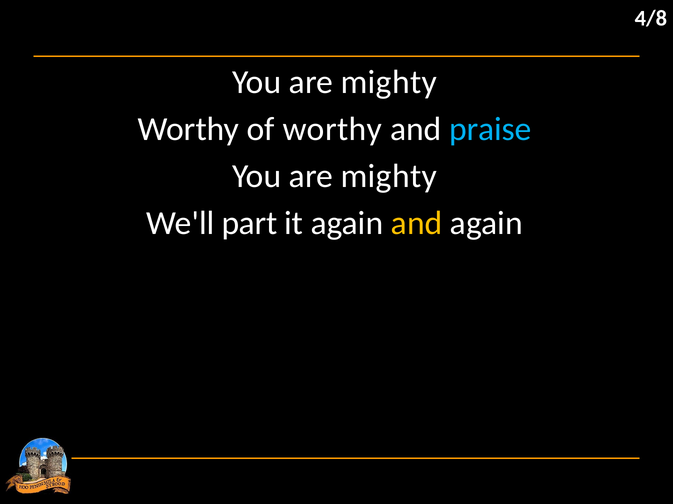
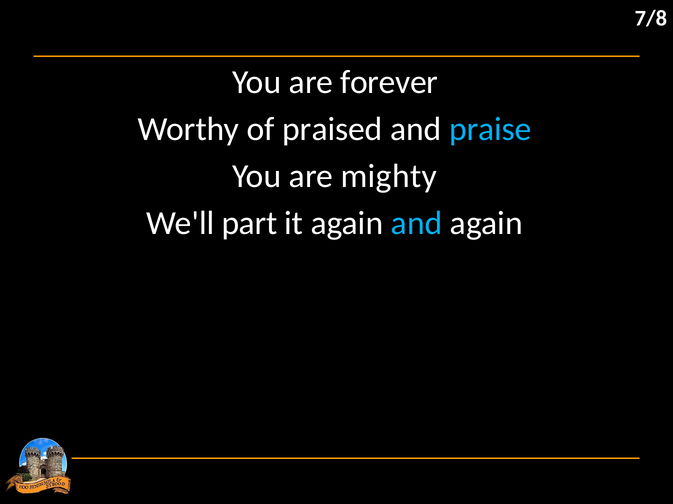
4/8: 4/8 -> 7/8
mighty at (389, 82): mighty -> forever
of worthy: worthy -> praised
and at (417, 224) colour: yellow -> light blue
